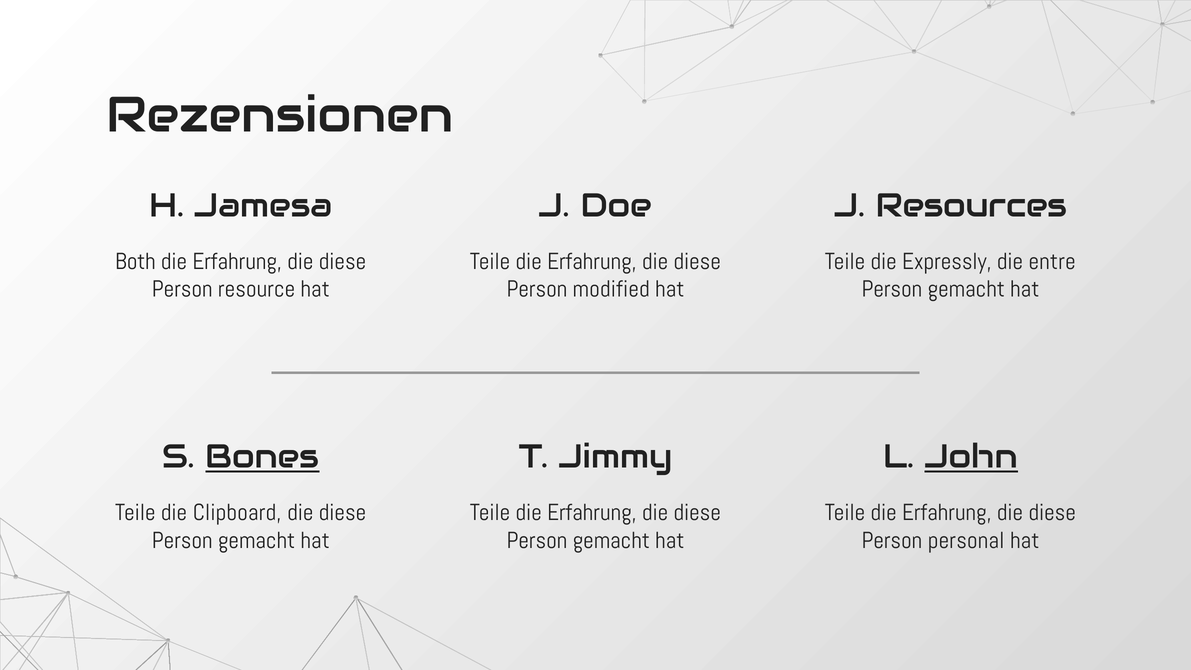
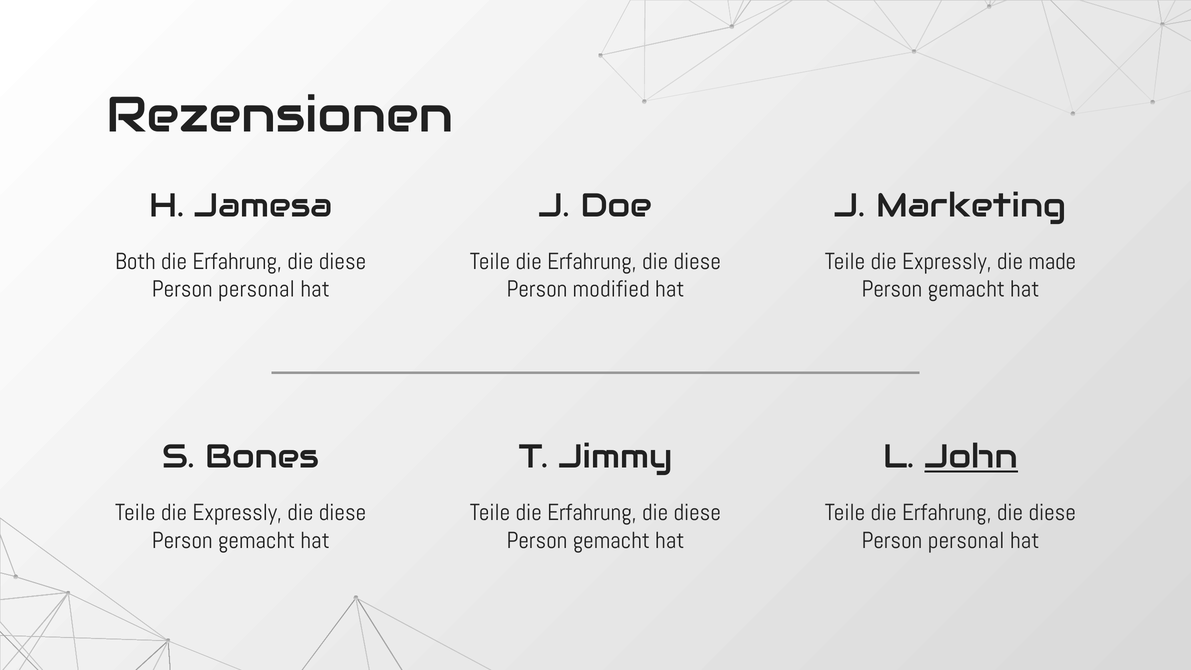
Resources: Resources -> Marketing
entre: entre -> made
resource at (257, 289): resource -> personal
Bones underline: present -> none
Clipboard at (237, 513): Clipboard -> Expressly
